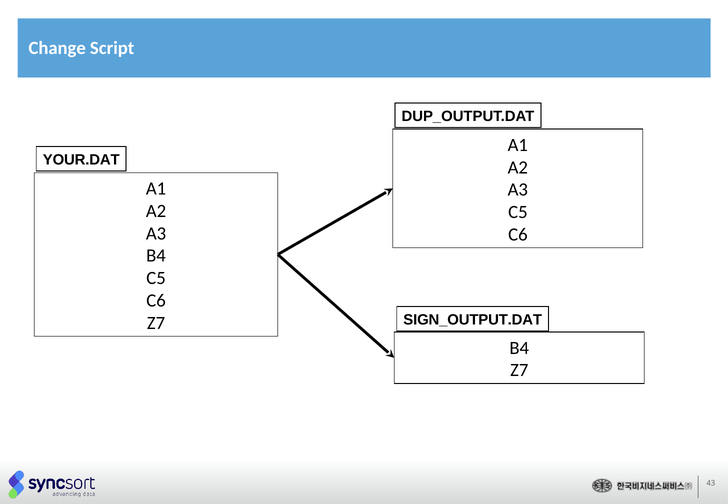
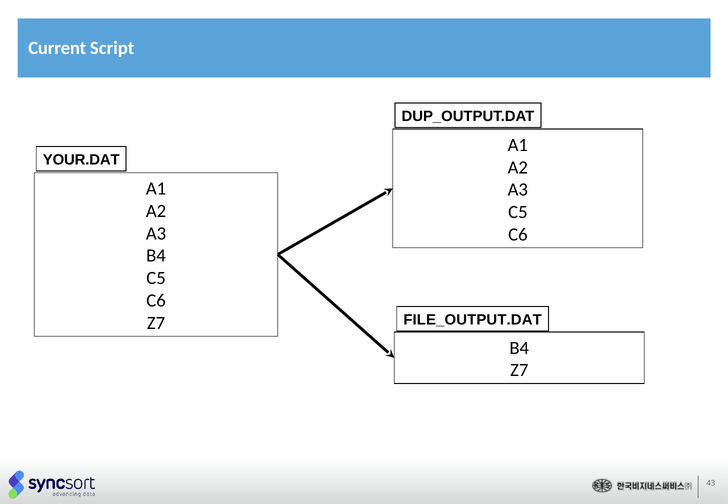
Change: Change -> Current
SIGN_OUTPUT.DAT: SIGN_OUTPUT.DAT -> FILE_OUTPUT.DAT
